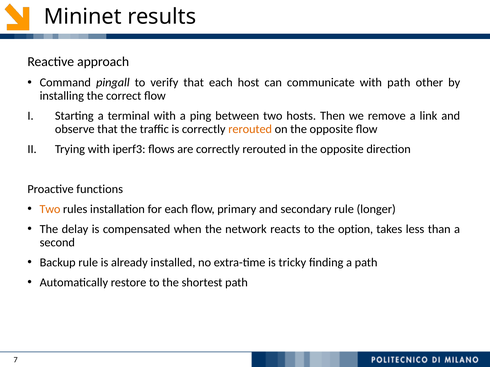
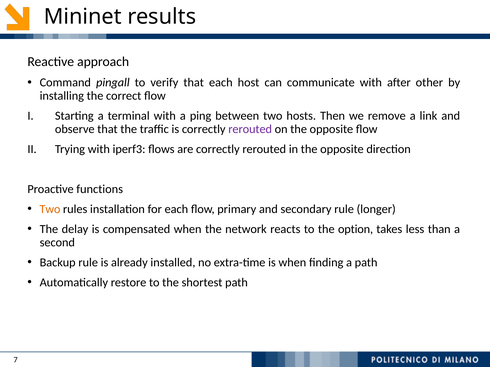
with path: path -> after
rerouted at (250, 129) colour: orange -> purple
is tricky: tricky -> when
